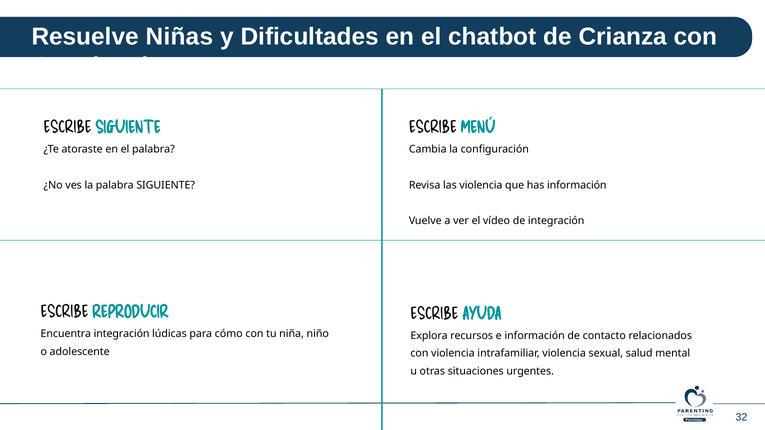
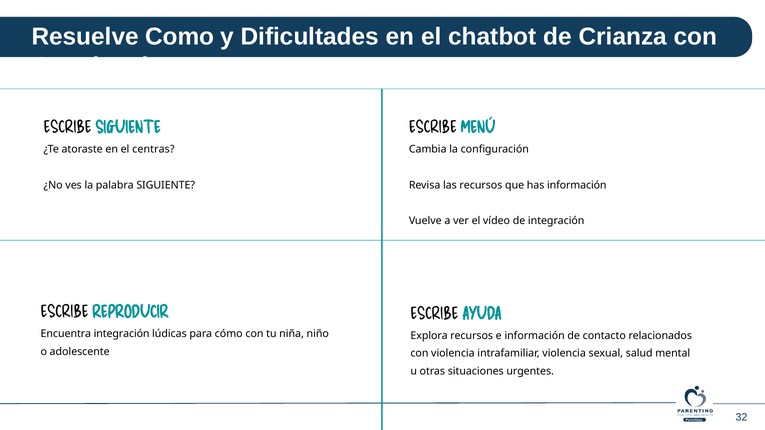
Niñas: Niñas -> Como
el palabra: palabra -> centras
las violencia: violencia -> recursos
